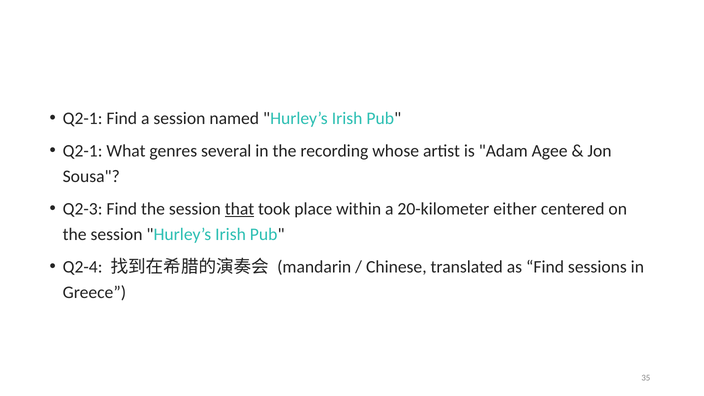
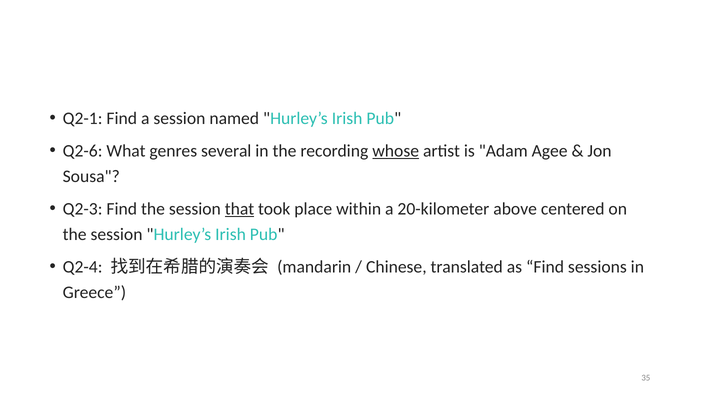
Q2-1 at (83, 151): Q2-1 -> Q2-6
whose underline: none -> present
either: either -> above
